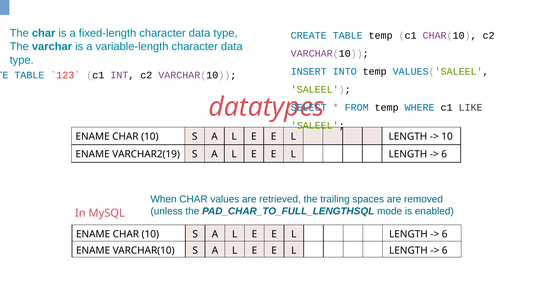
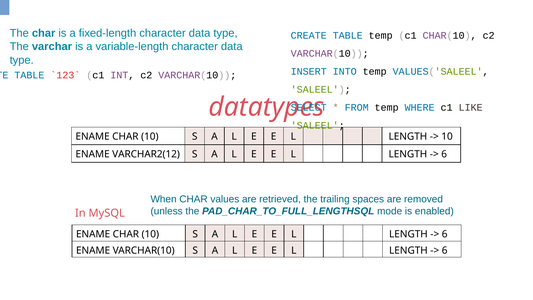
VARCHAR2(19: VARCHAR2(19 -> VARCHAR2(12
